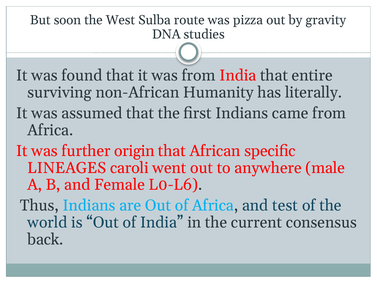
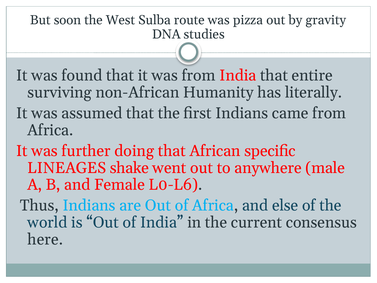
origin: origin -> doing
caroli: caroli -> shake
test: test -> else
back: back -> here
